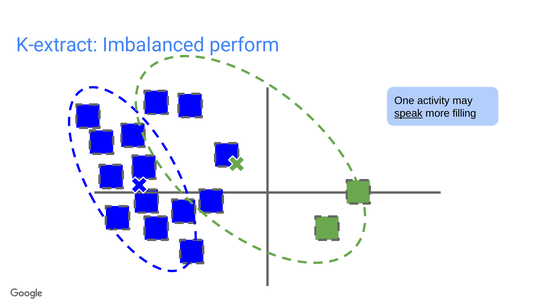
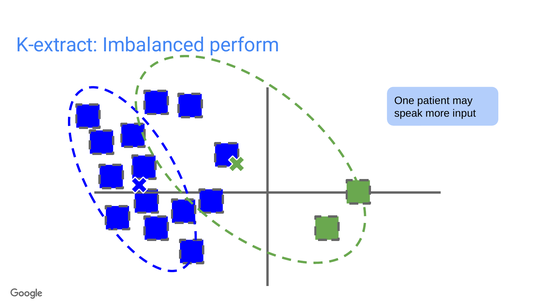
activity: activity -> patient
speak underline: present -> none
filling: filling -> input
